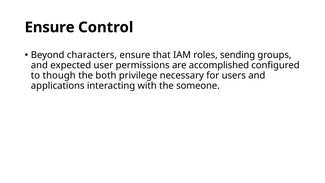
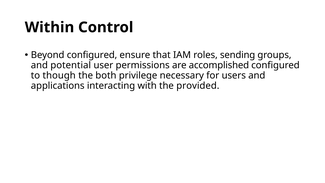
Ensure at (50, 27): Ensure -> Within
Beyond characters: characters -> configured
expected: expected -> potential
someone: someone -> provided
